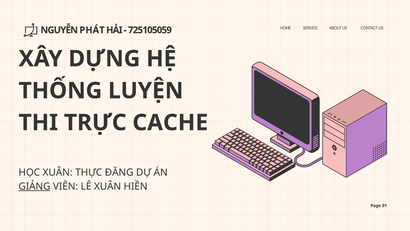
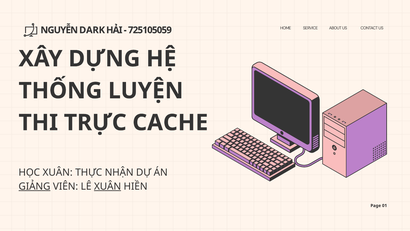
PHÁT: PHÁT -> DARK
ĐĂNG: ĐĂNG -> NHẬN
XUÂN at (108, 186) underline: none -> present
